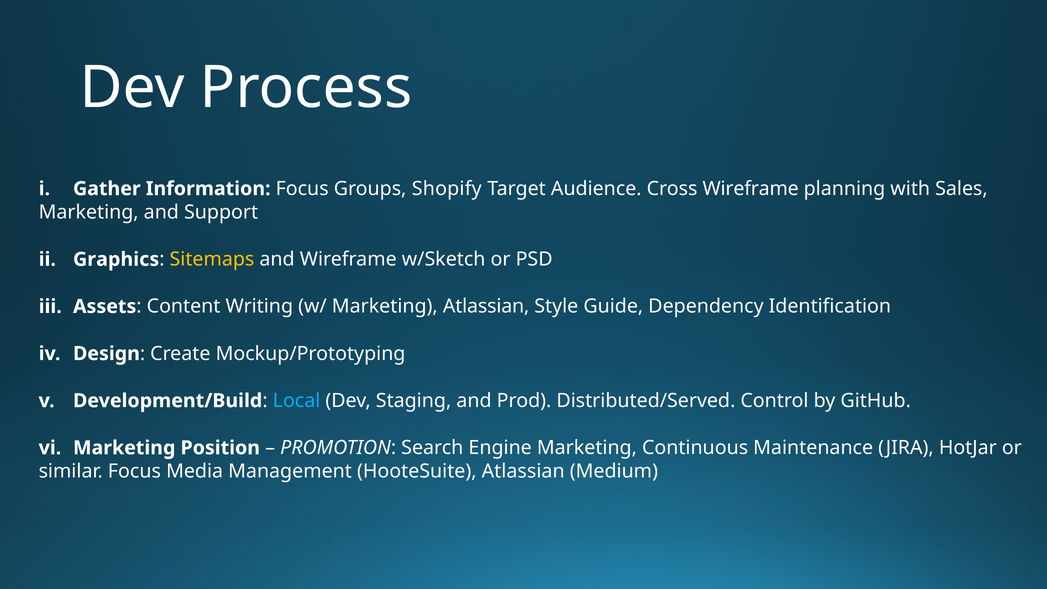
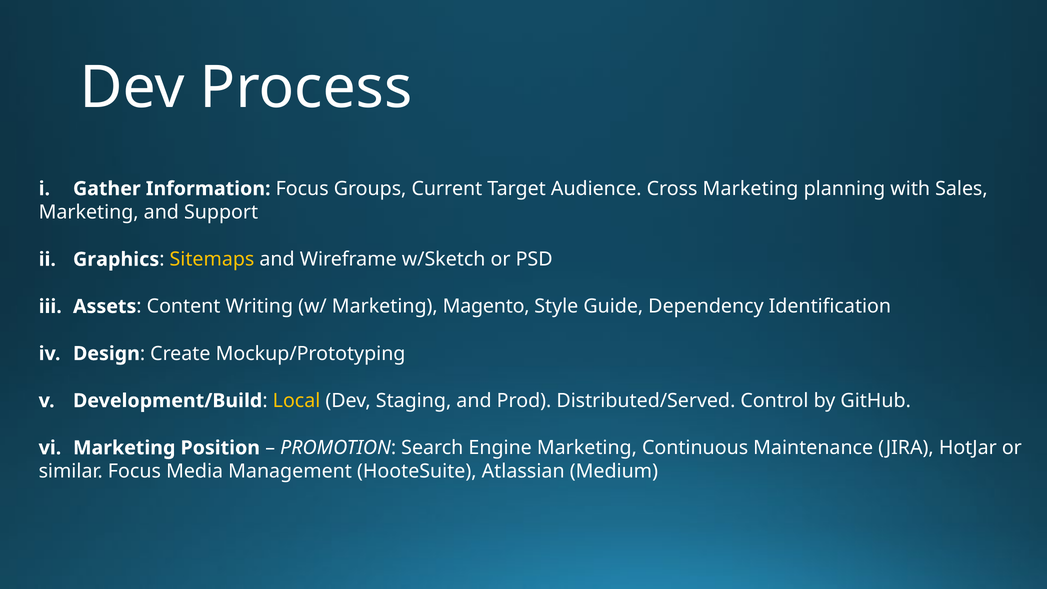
Shopify: Shopify -> Current
Cross Wireframe: Wireframe -> Marketing
Marketing Atlassian: Atlassian -> Magento
Local colour: light blue -> yellow
